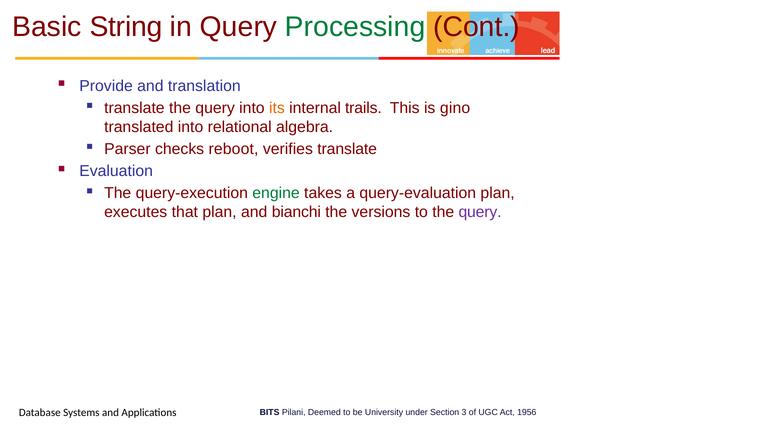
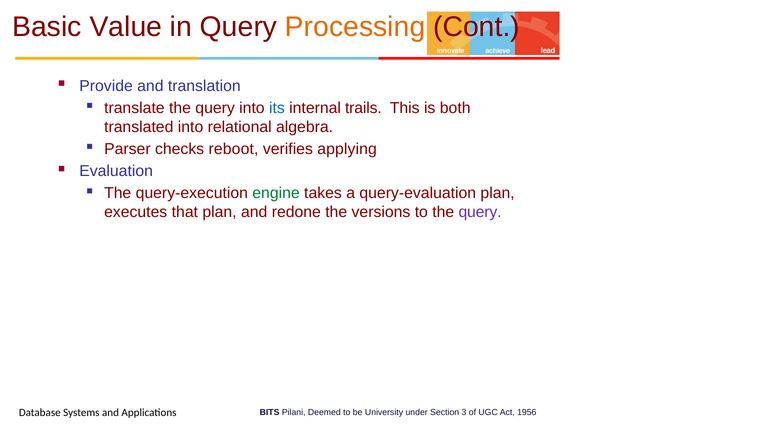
String: String -> Value
Processing colour: green -> orange
its colour: orange -> blue
gino: gino -> both
verifies translate: translate -> applying
bianchi: bianchi -> redone
